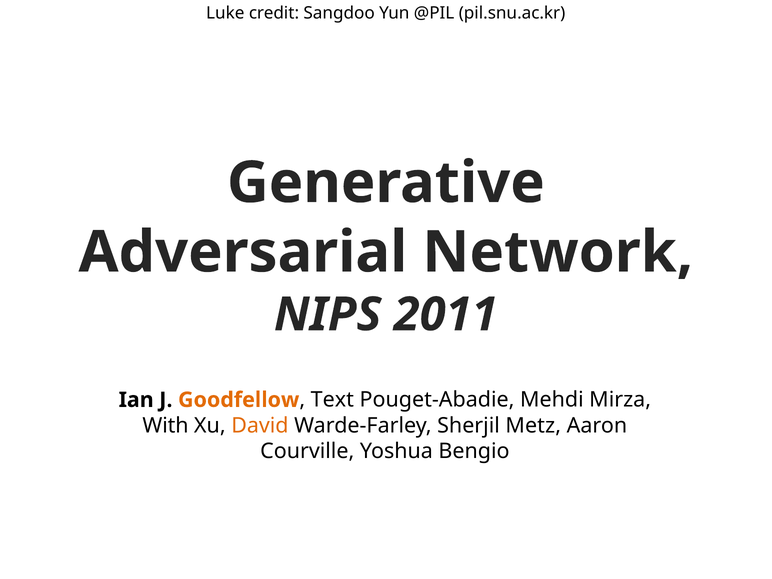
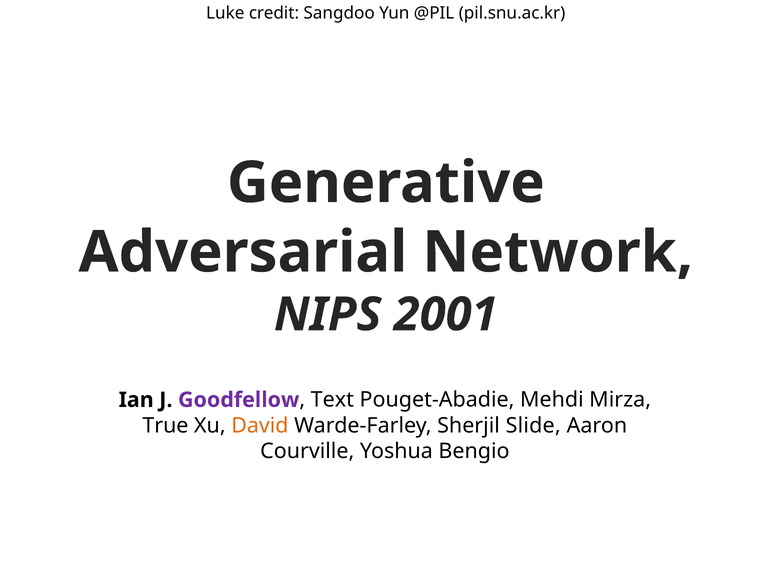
2011: 2011 -> 2001
Goodfellow colour: orange -> purple
With: With -> True
Metz: Metz -> Slide
